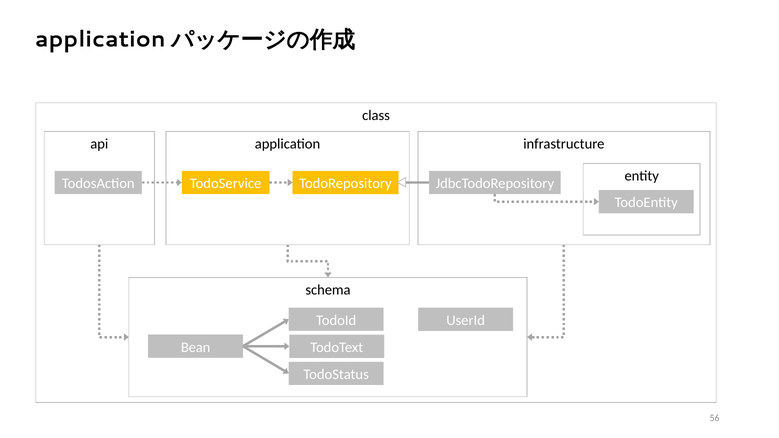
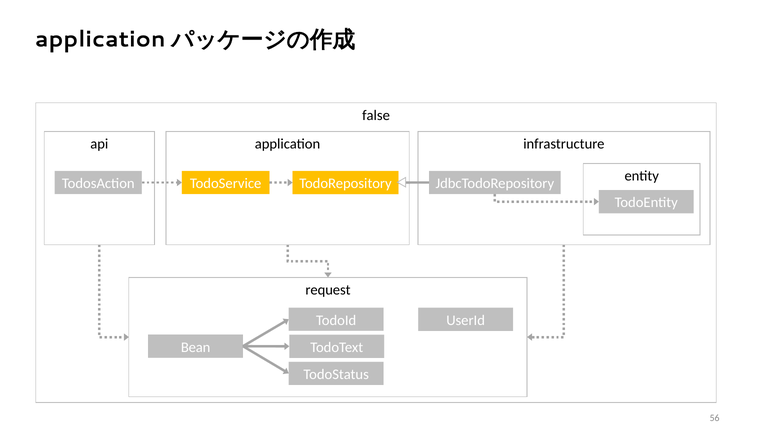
class: class -> false
schema: schema -> request
